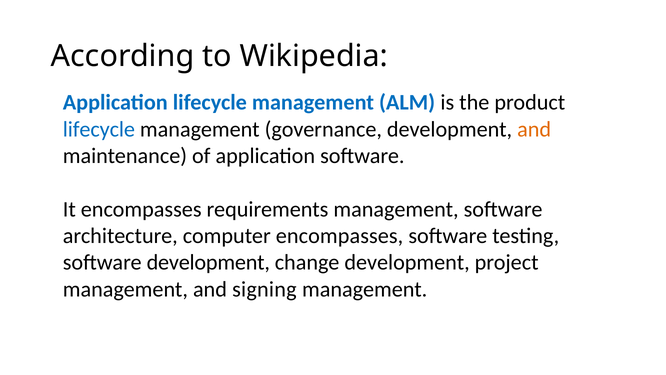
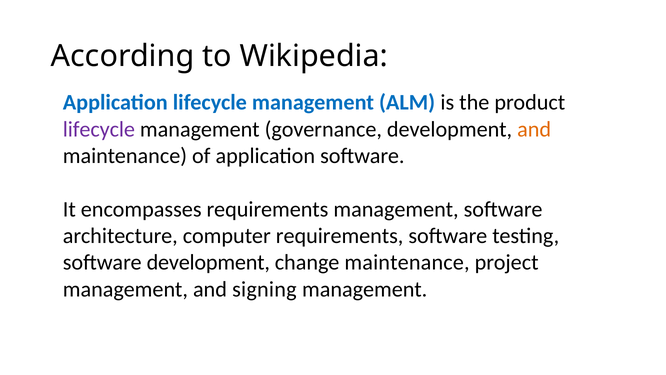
lifecycle at (99, 129) colour: blue -> purple
computer encompasses: encompasses -> requirements
change development: development -> maintenance
